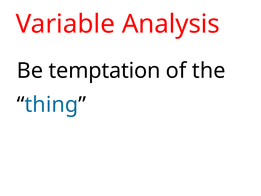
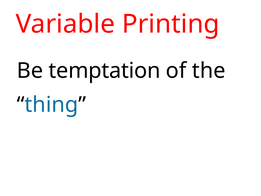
Analysis: Analysis -> Printing
